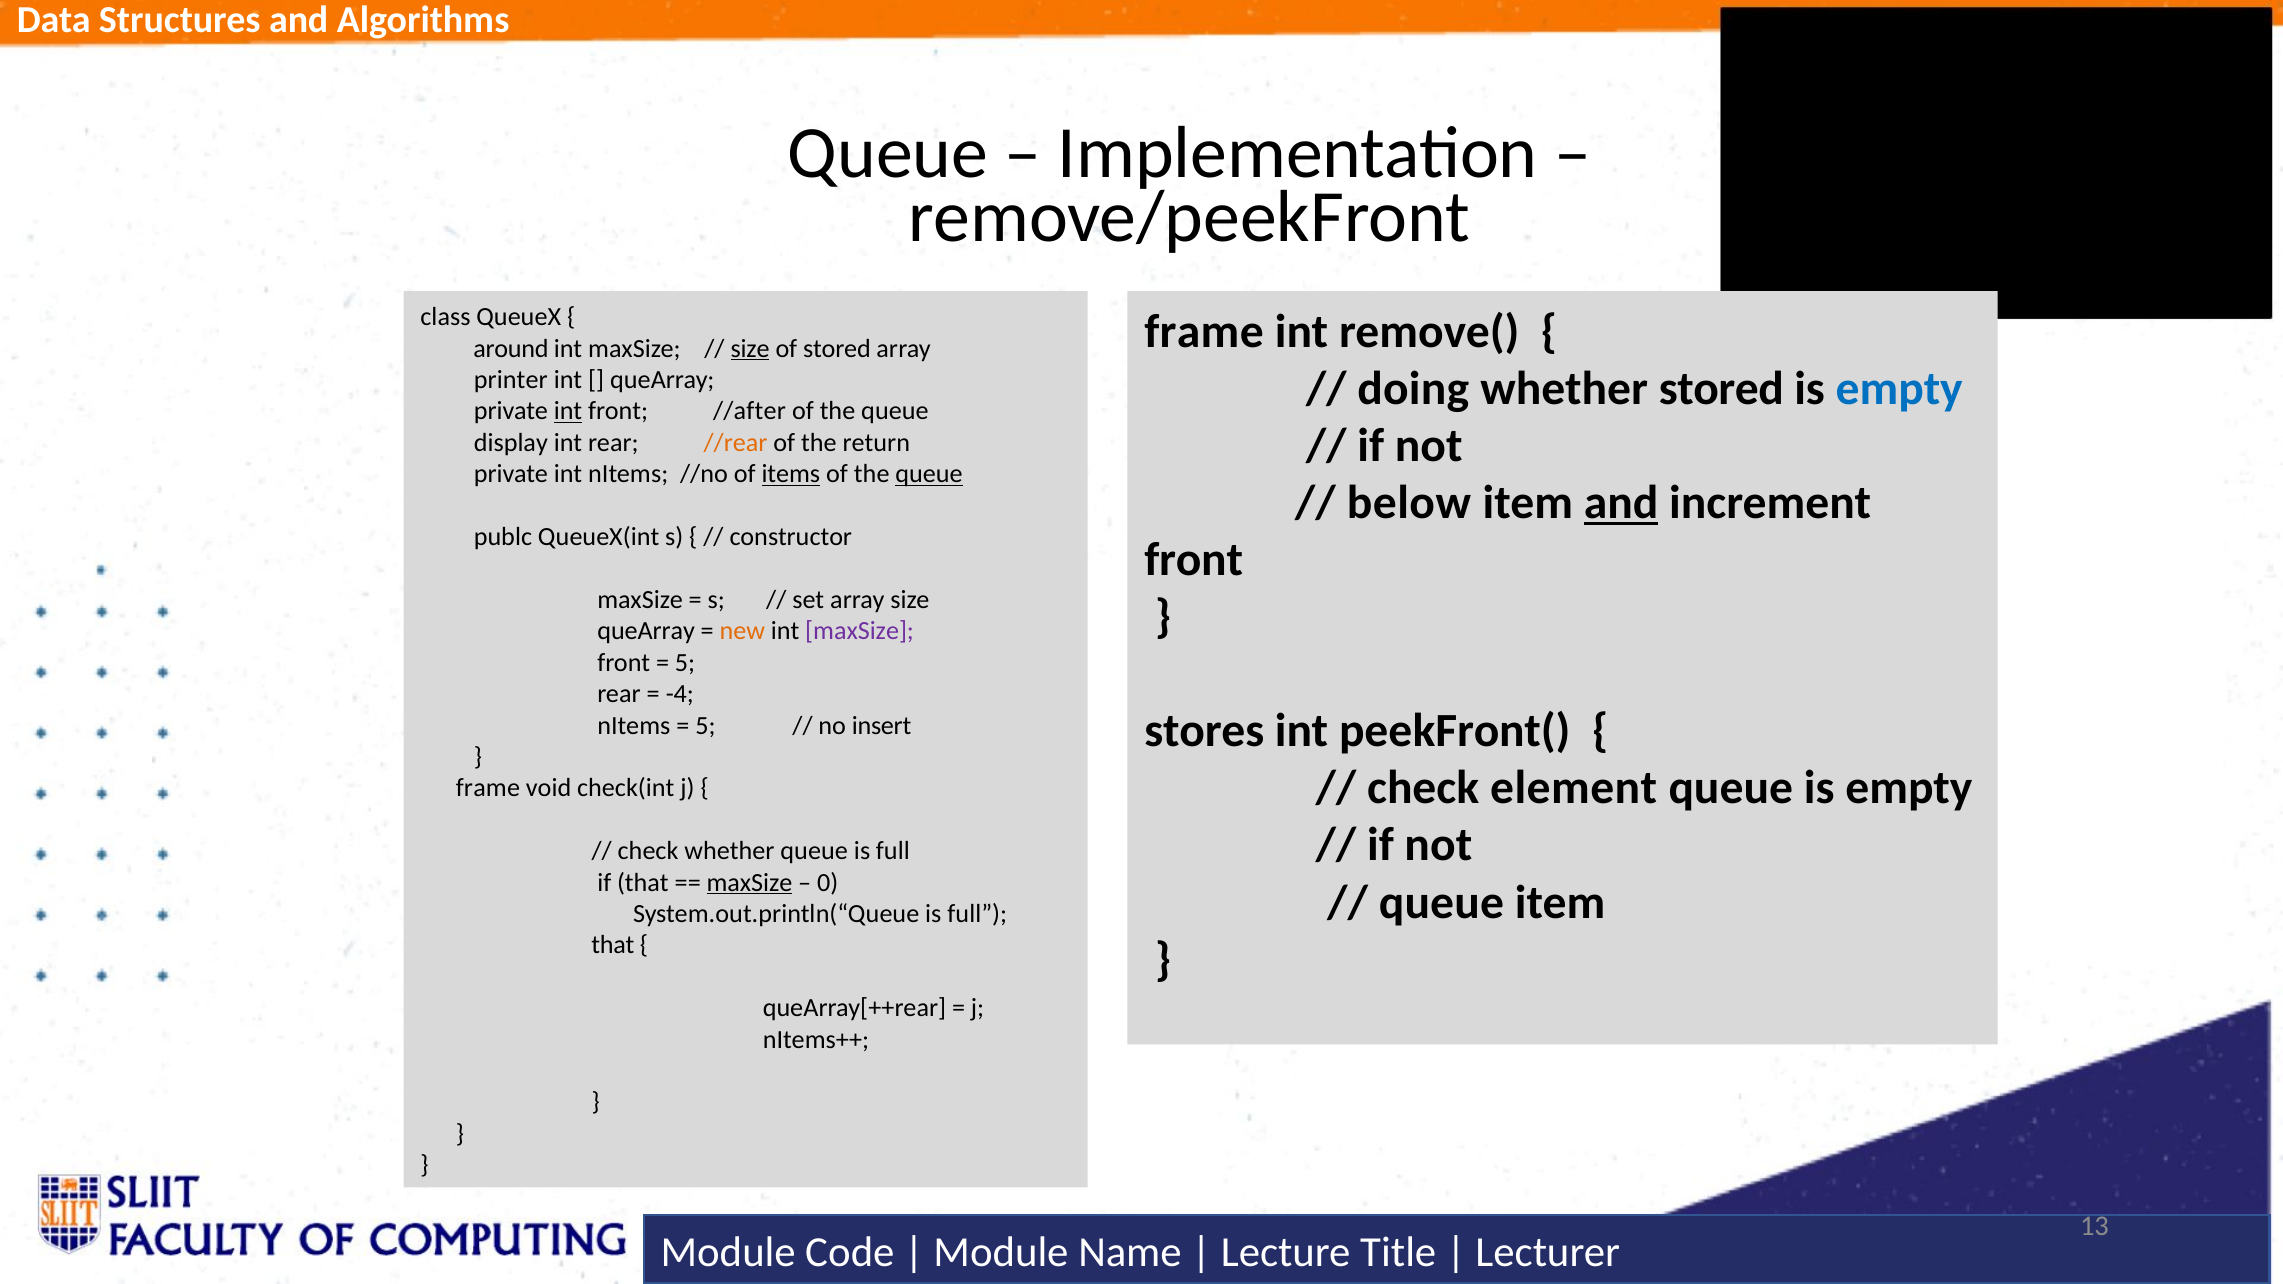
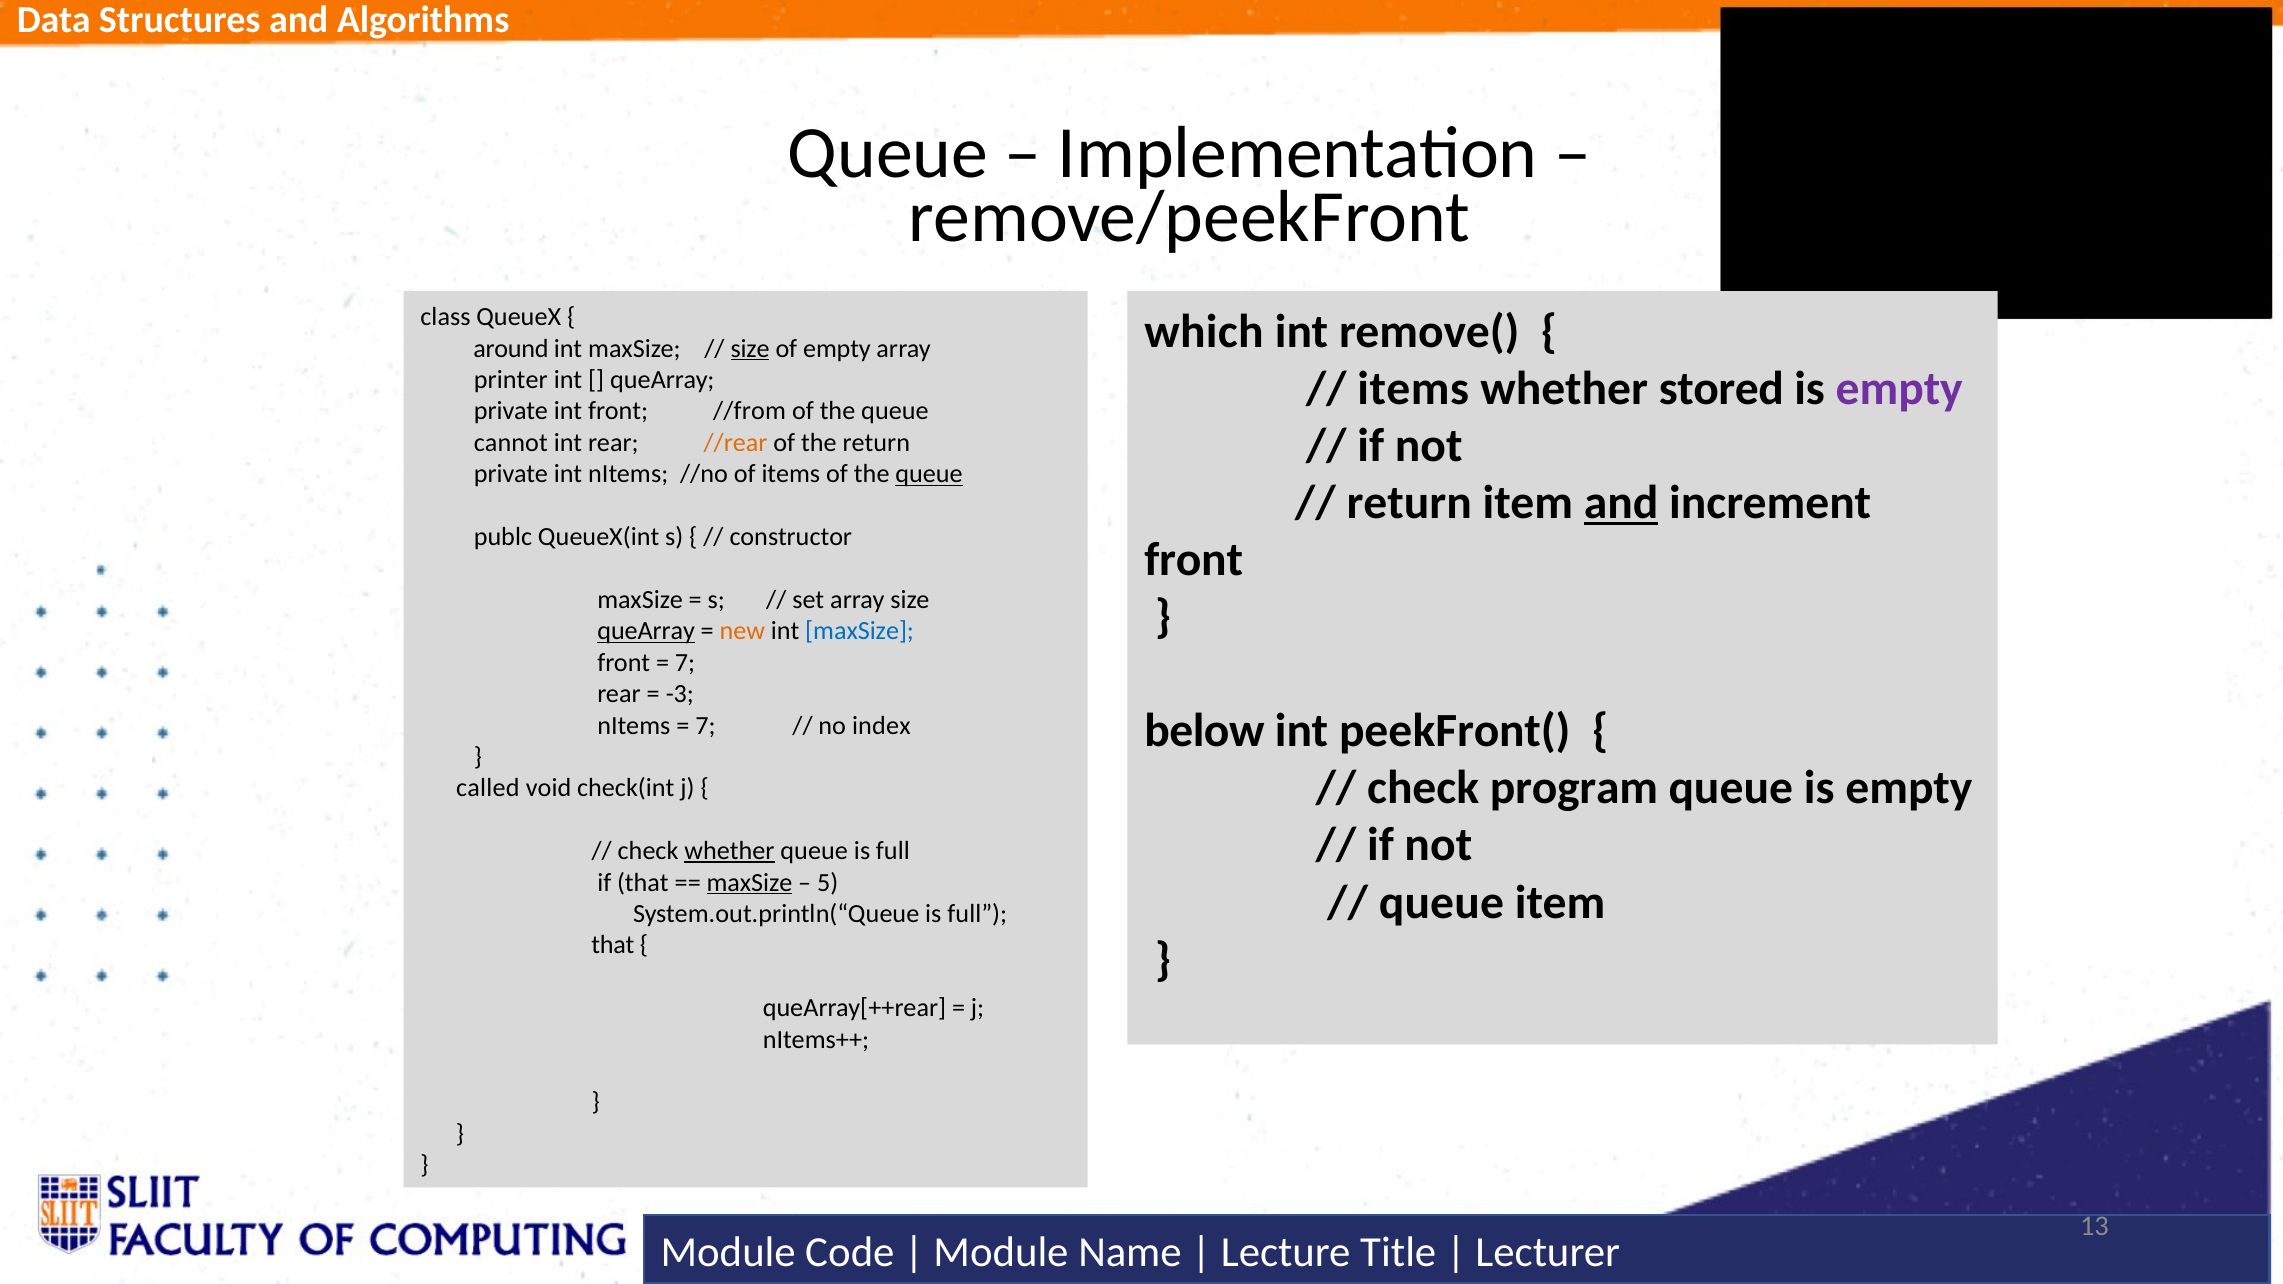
frame at (1204, 331): frame -> which
of stored: stored -> empty
doing at (1413, 389): doing -> items
empty at (1899, 389) colour: blue -> purple
int at (568, 411) underline: present -> none
//after: //after -> //from
display: display -> cannot
items at (791, 474) underline: present -> none
below at (1409, 503): below -> return
queArray at (646, 631) underline: none -> present
maxSize at (860, 631) colour: purple -> blue
5 at (685, 663): 5 -> 7
-4: -4 -> -3
stores: stores -> below
5 at (705, 725): 5 -> 7
insert: insert -> index
element: element -> program
frame at (488, 788): frame -> called
whether at (729, 851) underline: none -> present
0: 0 -> 5
